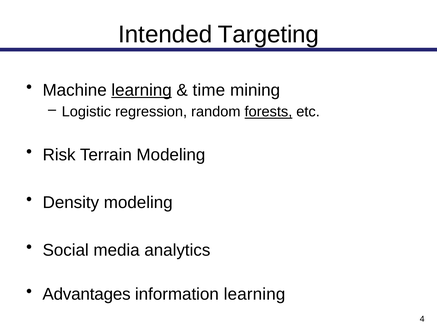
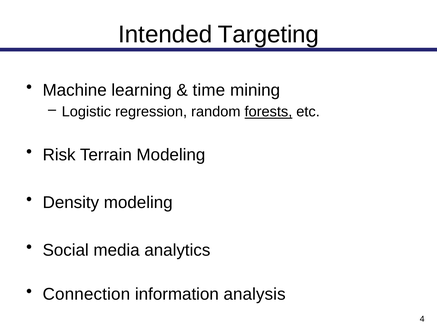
learning at (142, 90) underline: present -> none
Advantages: Advantages -> Connection
information learning: learning -> analysis
